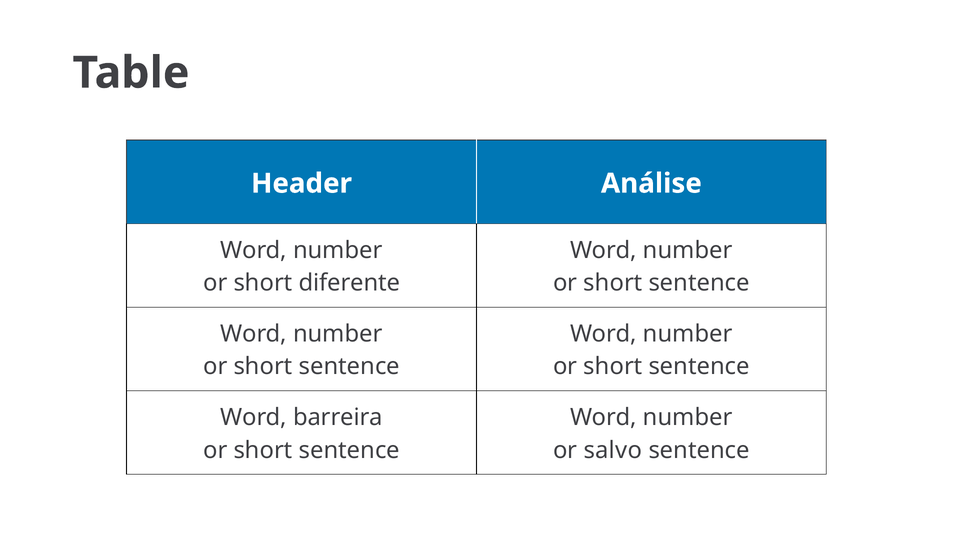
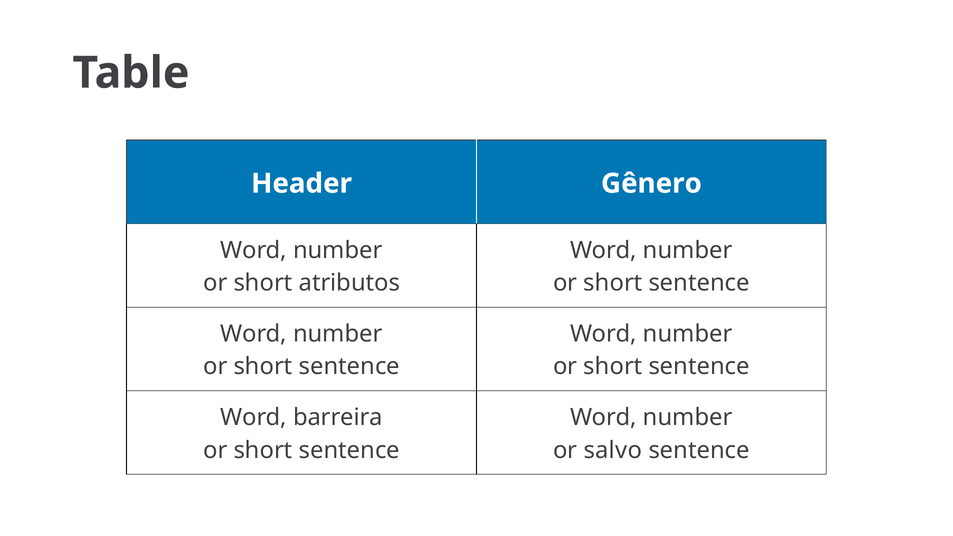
Análise: Análise -> Gênero
diferente: diferente -> atributos
